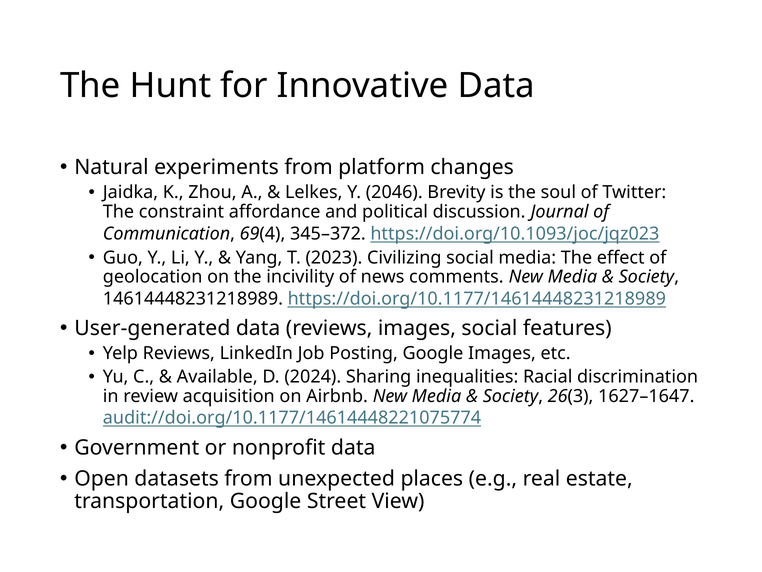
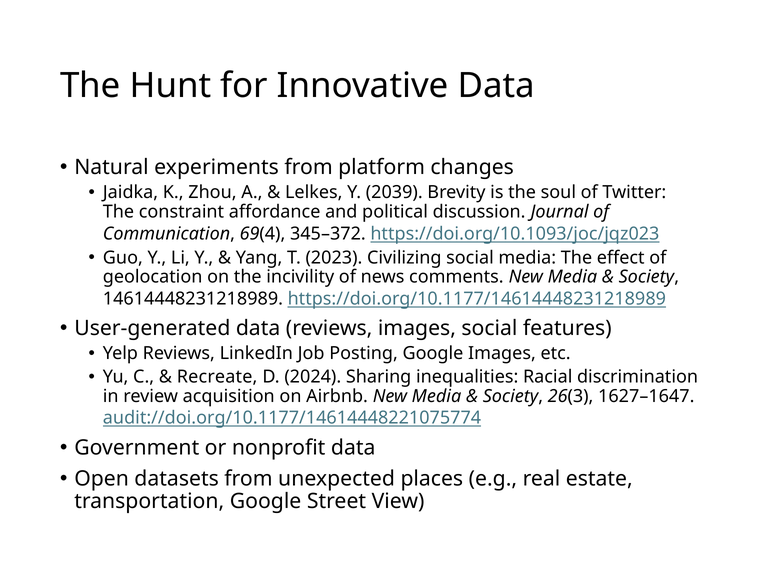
2046: 2046 -> 2039
Available: Available -> Recreate
